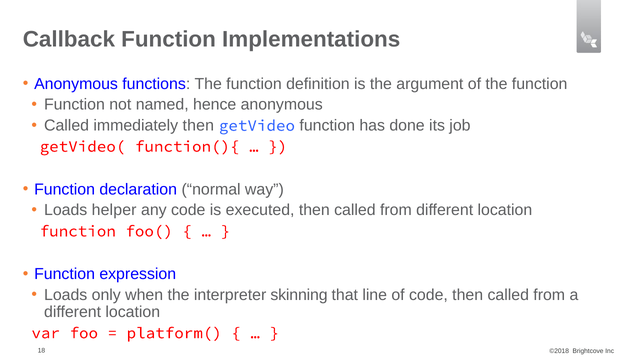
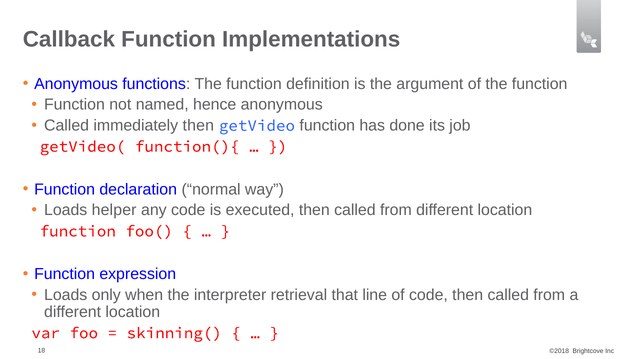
skinning: skinning -> retrieval
platform(: platform( -> skinning(
